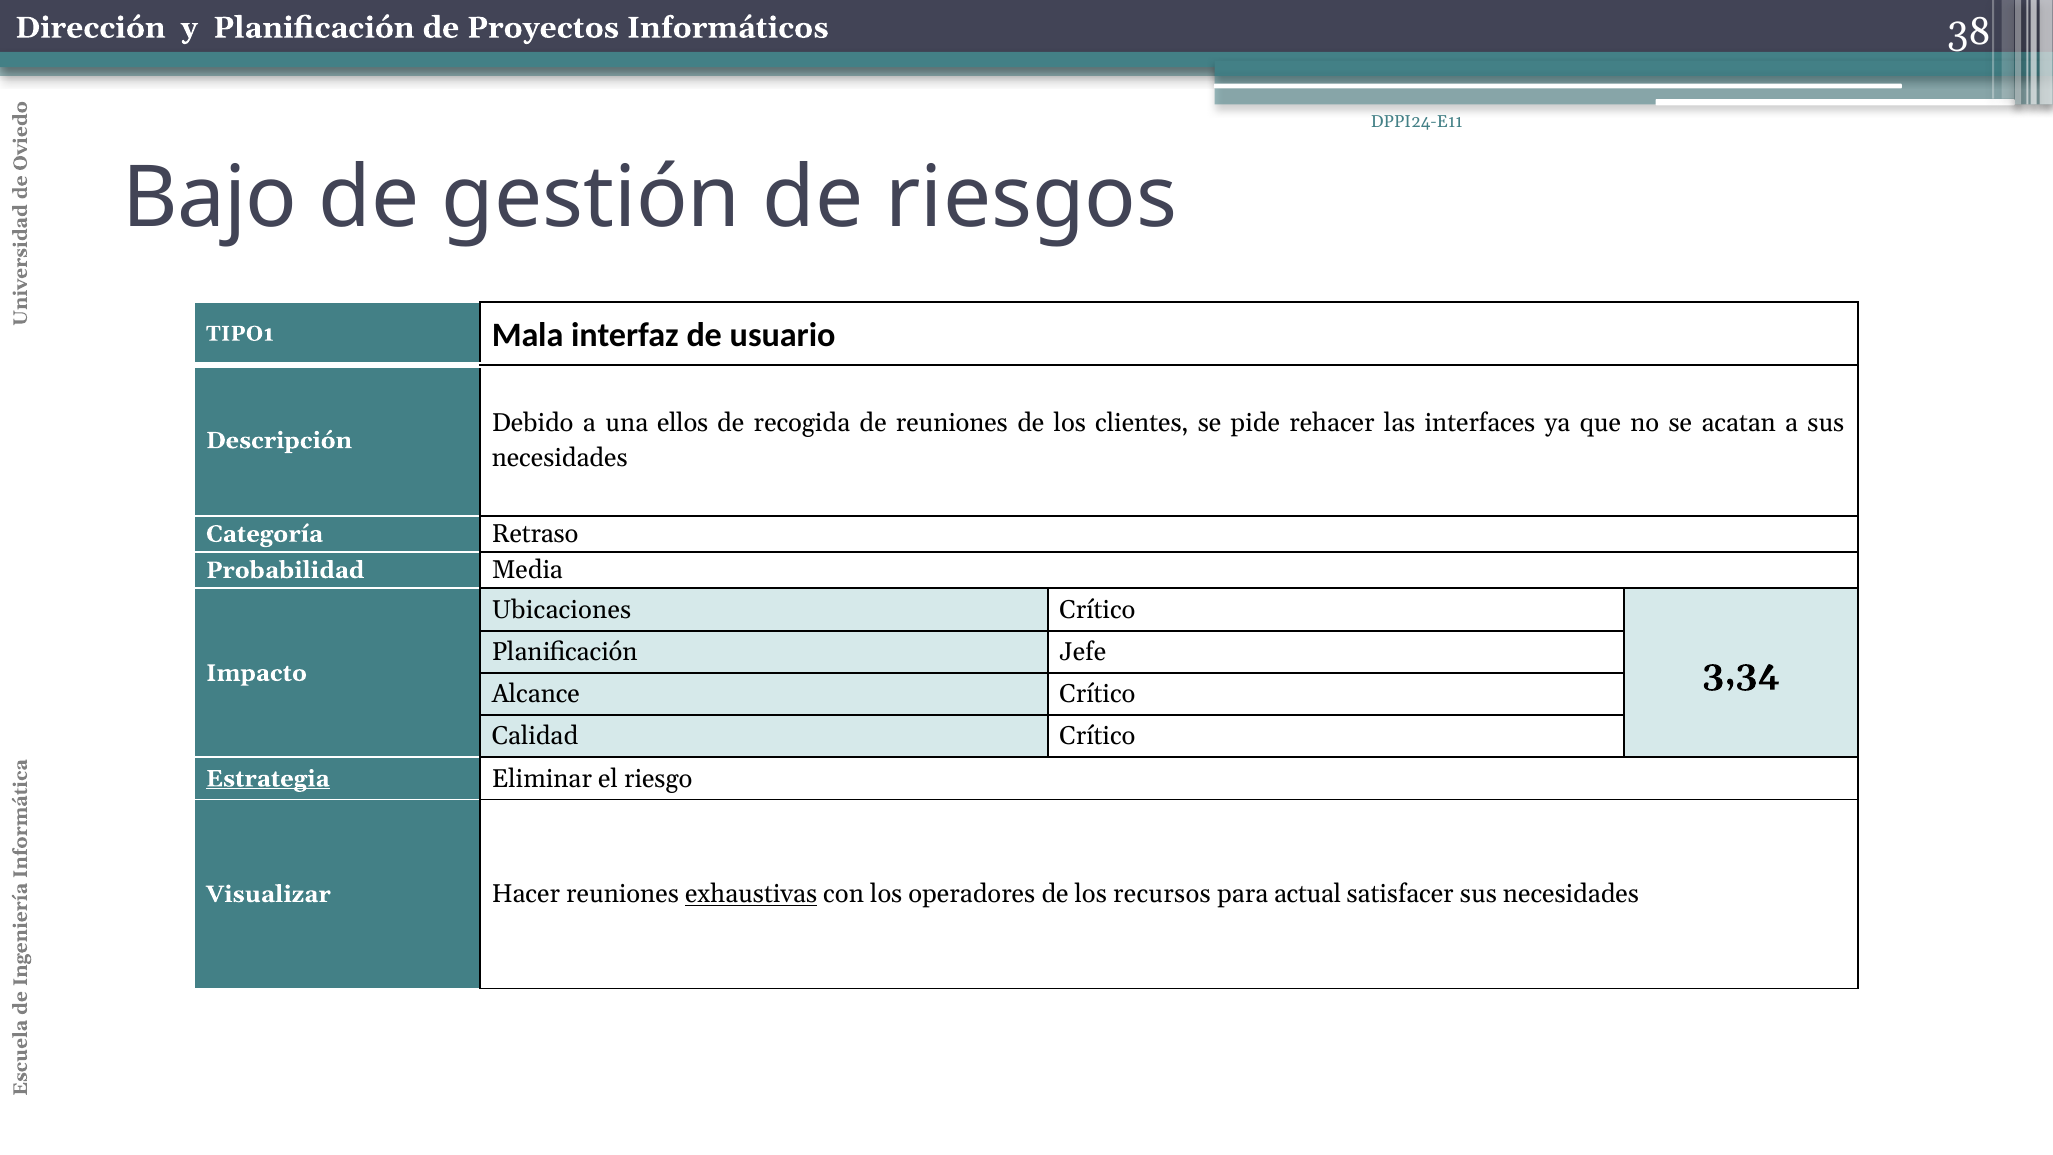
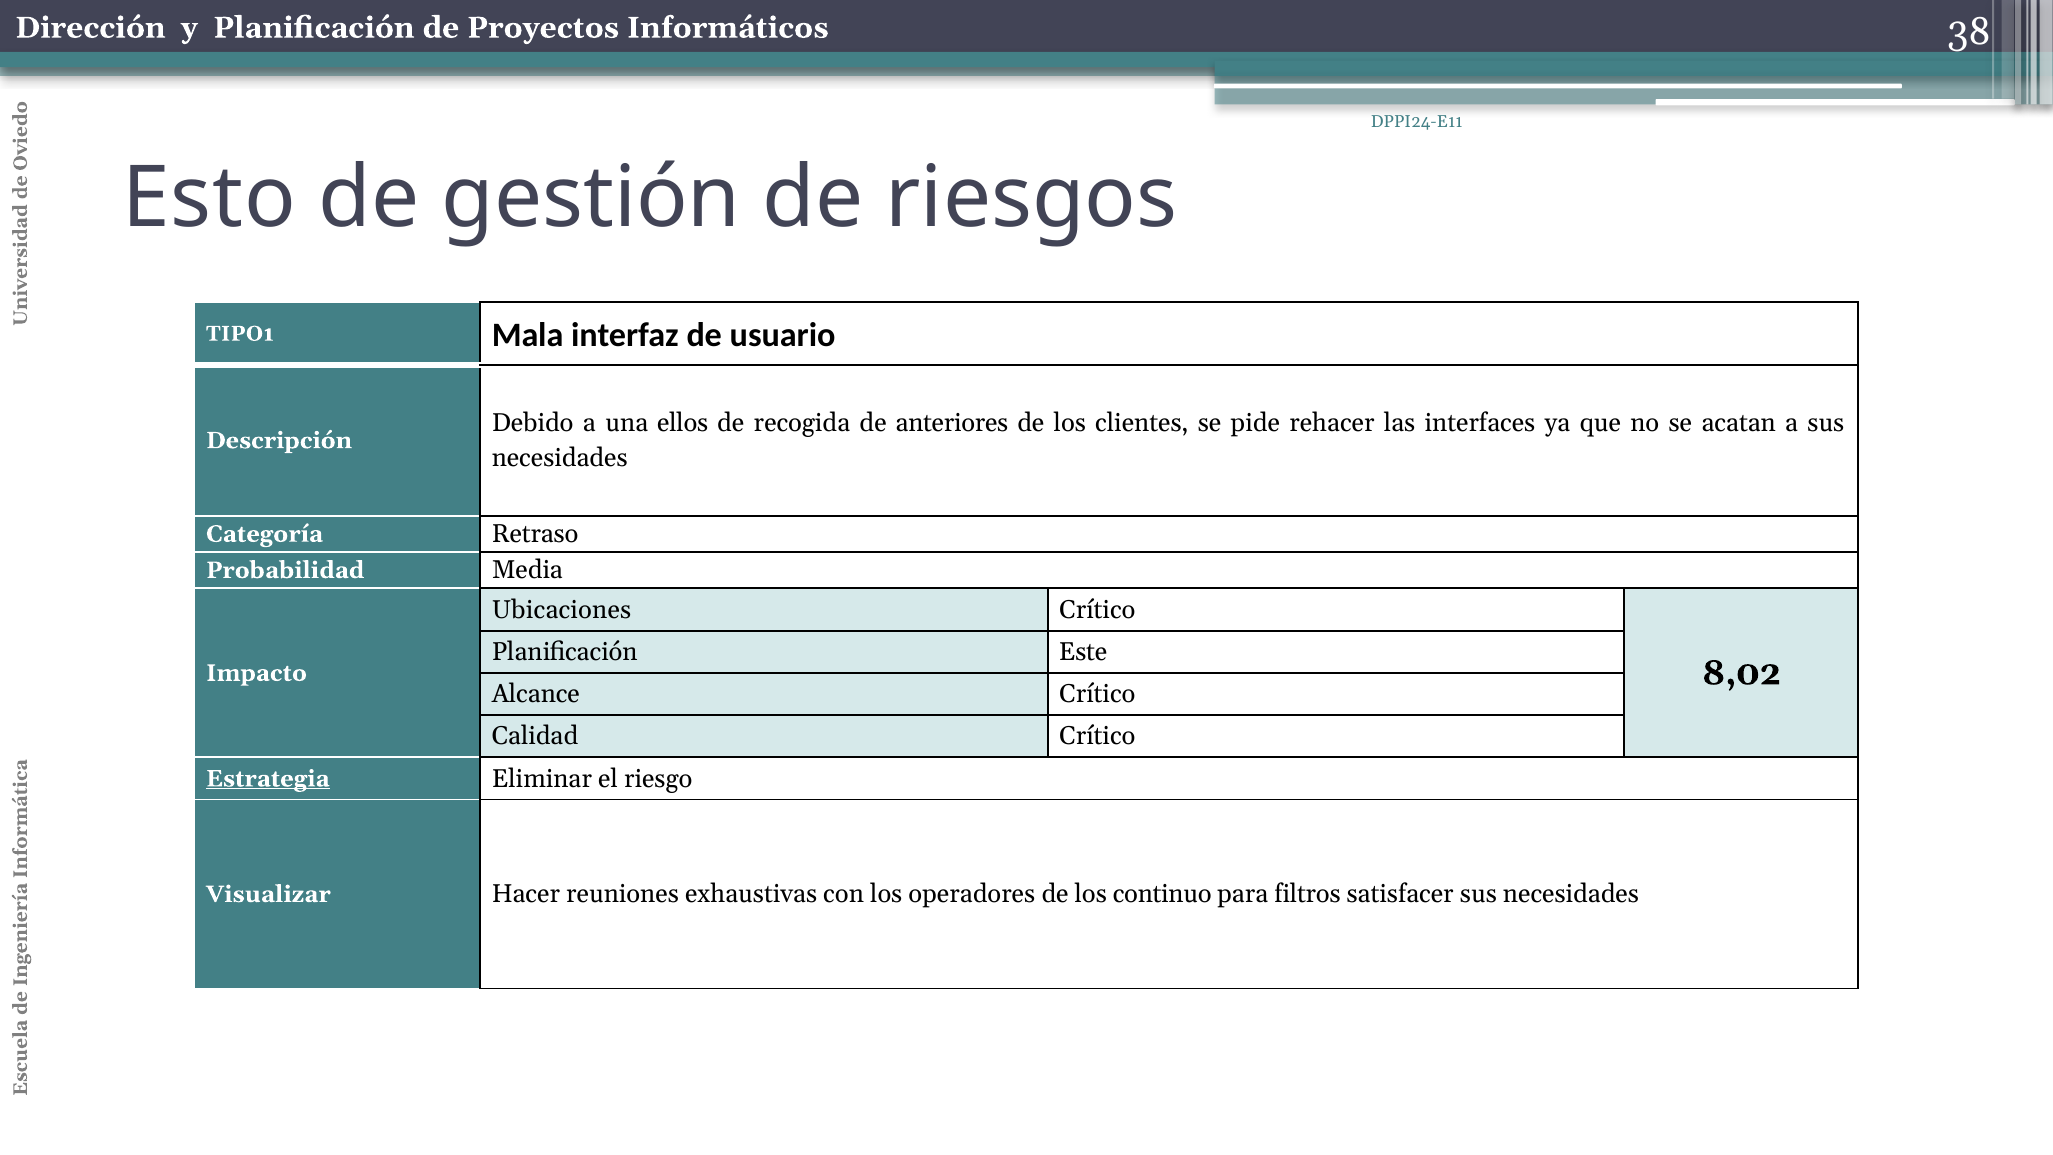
Bajo: Bajo -> Esto
de reuniones: reuniones -> anteriores
Jefe: Jefe -> Este
3,34: 3,34 -> 8,02
exhaustivas underline: present -> none
recursos: recursos -> continuo
actual: actual -> filtros
